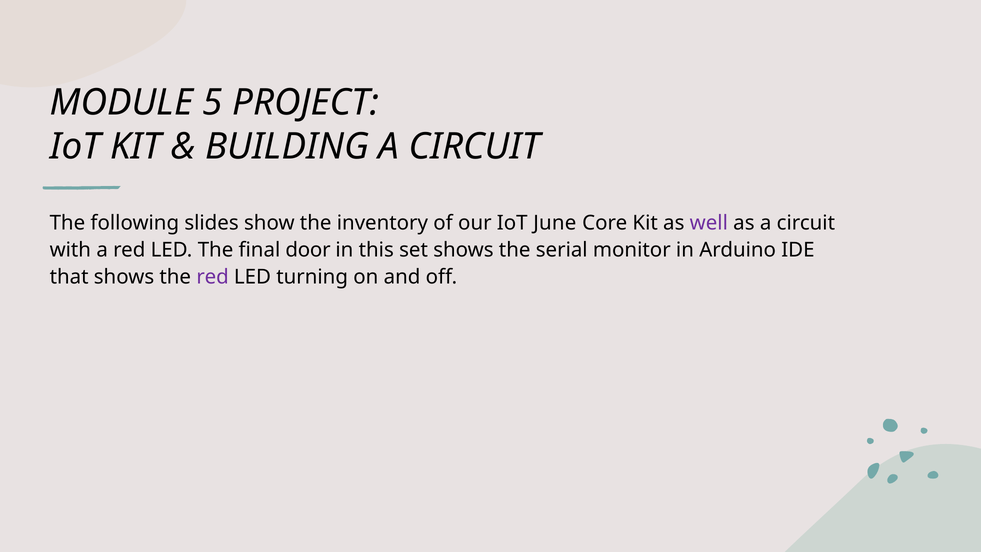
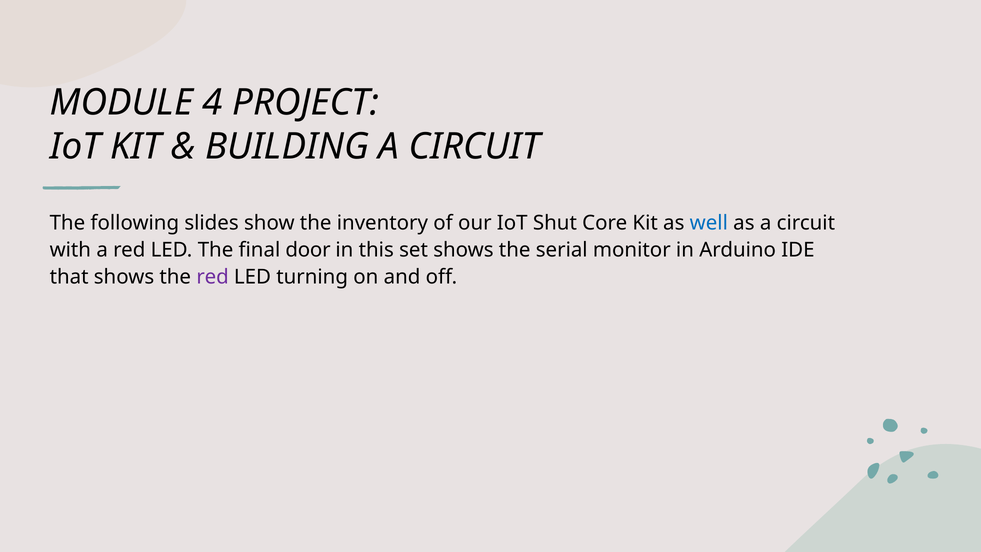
5: 5 -> 4
June: June -> Shut
well colour: purple -> blue
